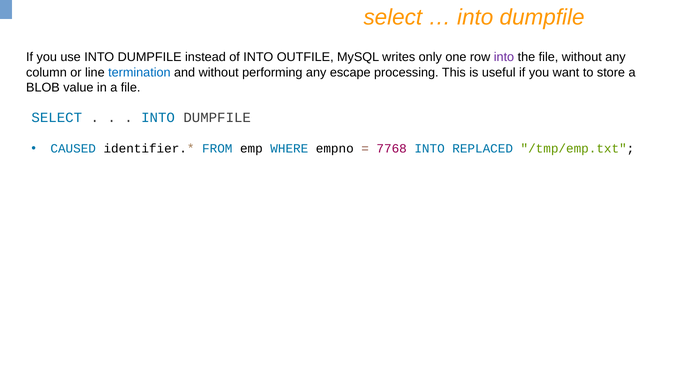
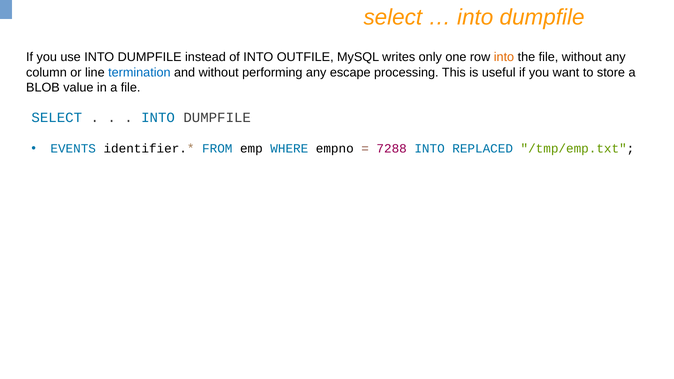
into at (504, 57) colour: purple -> orange
CAUSED: CAUSED -> EVENTS
7768: 7768 -> 7288
